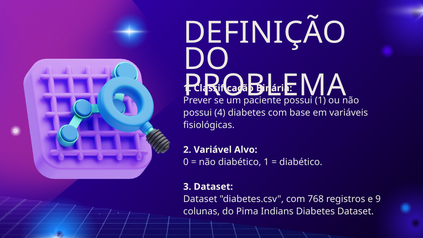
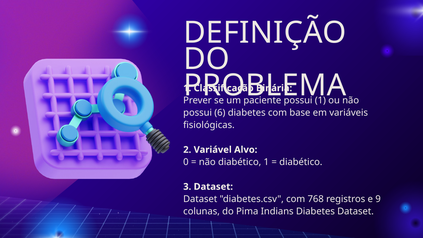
4: 4 -> 6
